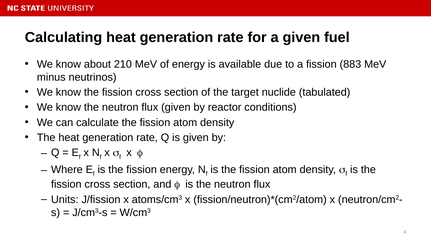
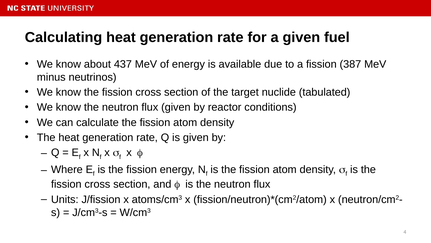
210: 210 -> 437
883: 883 -> 387
